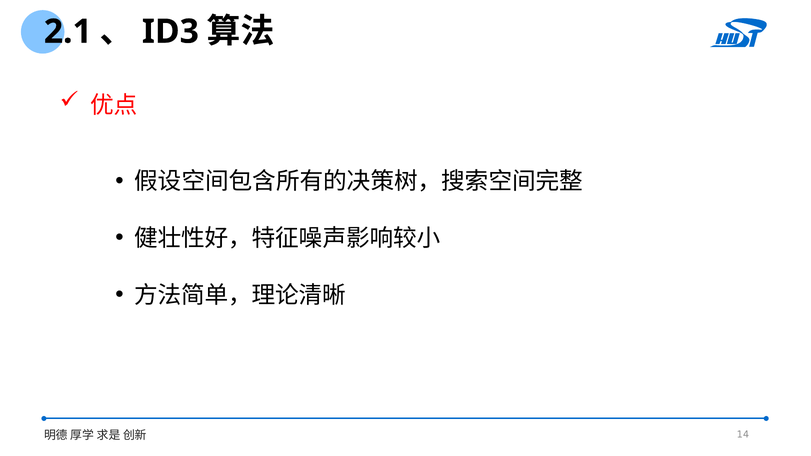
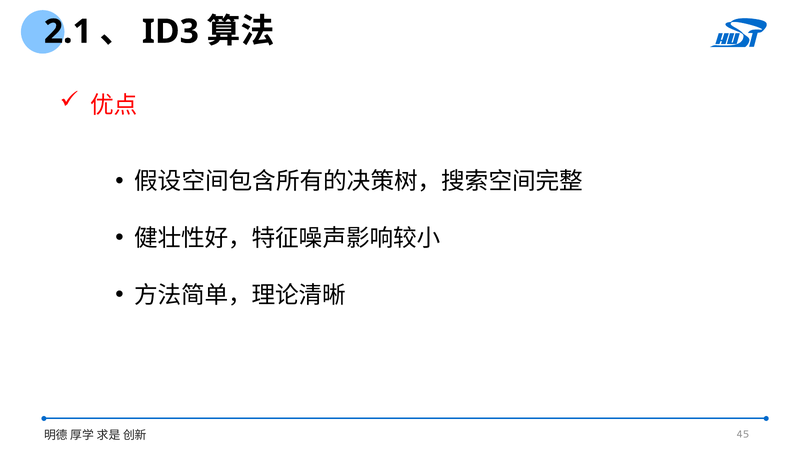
14: 14 -> 45
